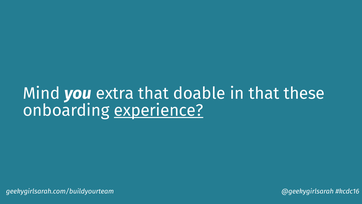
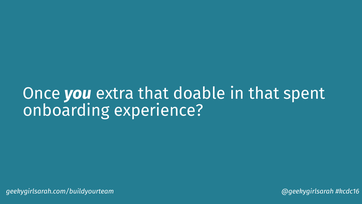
Mind: Mind -> Once
these: these -> spent
experience underline: present -> none
